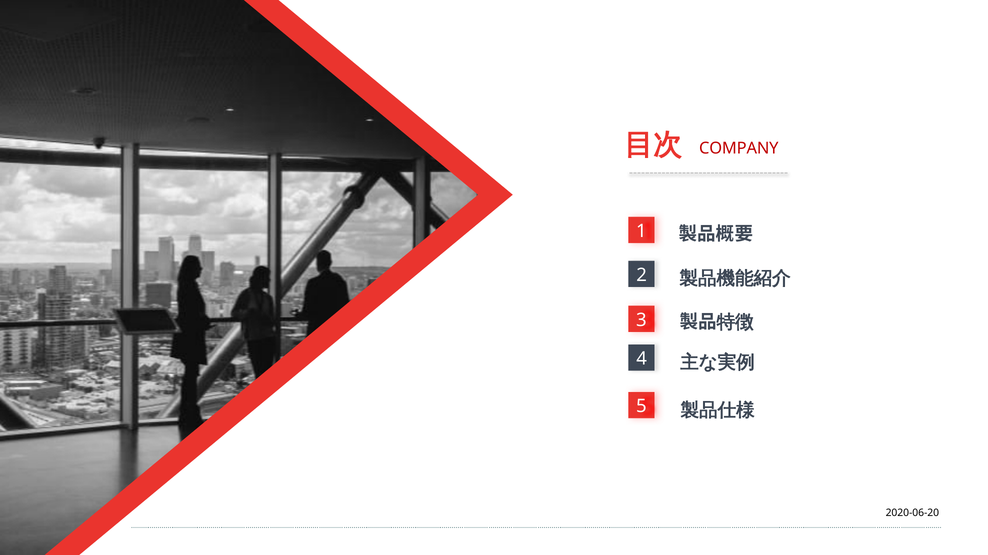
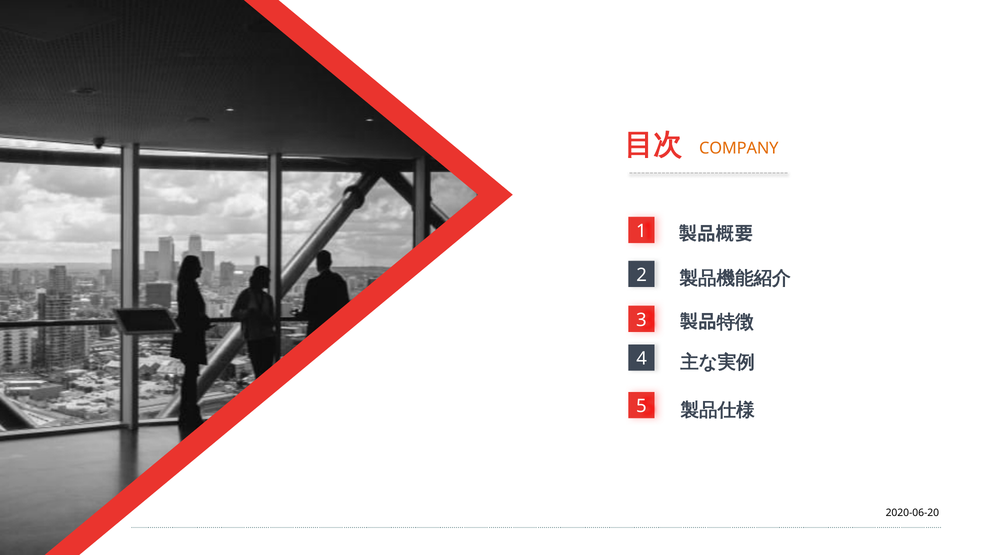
COMPANY colour: red -> orange
